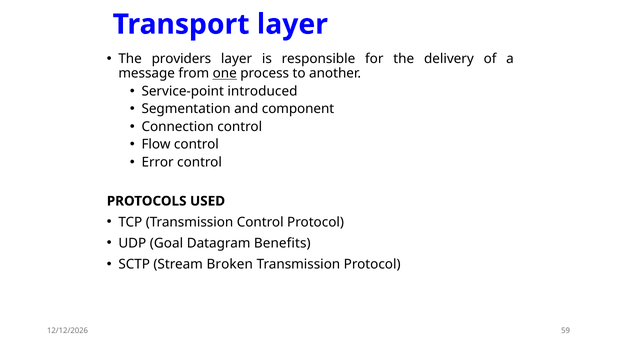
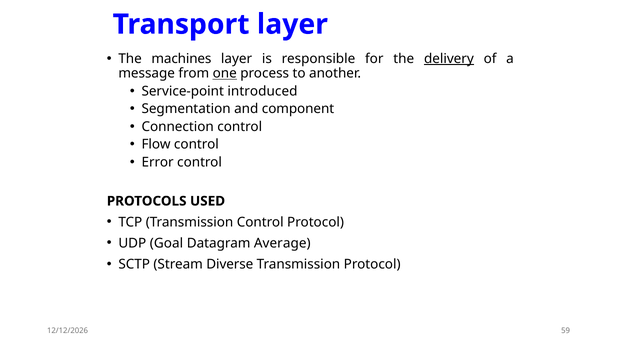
providers: providers -> machines
delivery underline: none -> present
Benefits: Benefits -> Average
Broken: Broken -> Diverse
